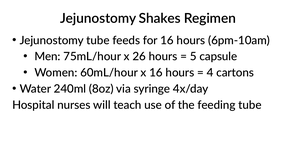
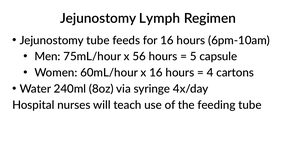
Shakes: Shakes -> Lymph
26: 26 -> 56
